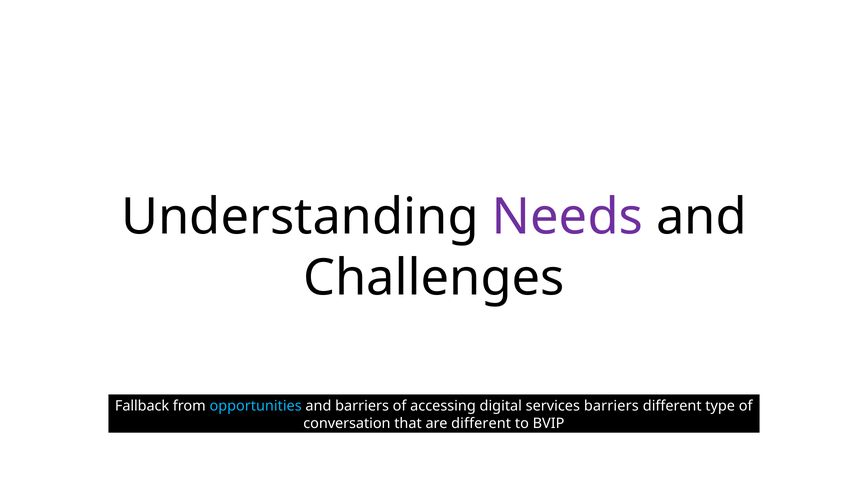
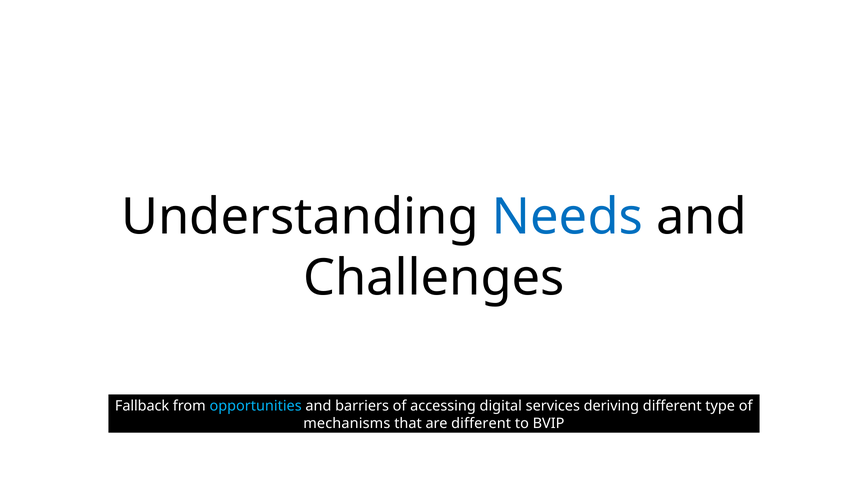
Needs colour: purple -> blue
services barriers: barriers -> deriving
conversation: conversation -> mechanisms
